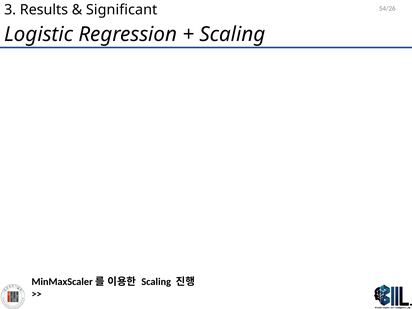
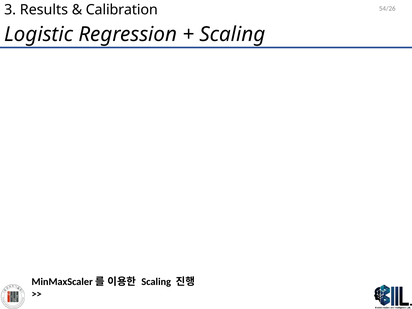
Significant: Significant -> Calibration
